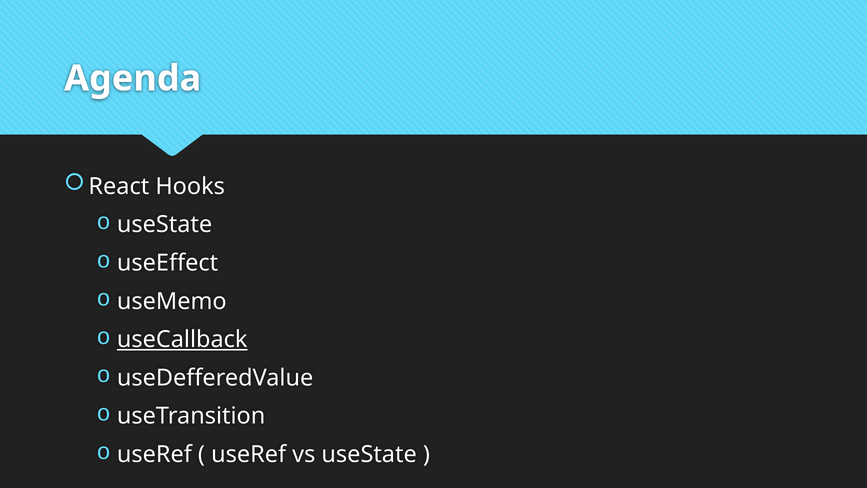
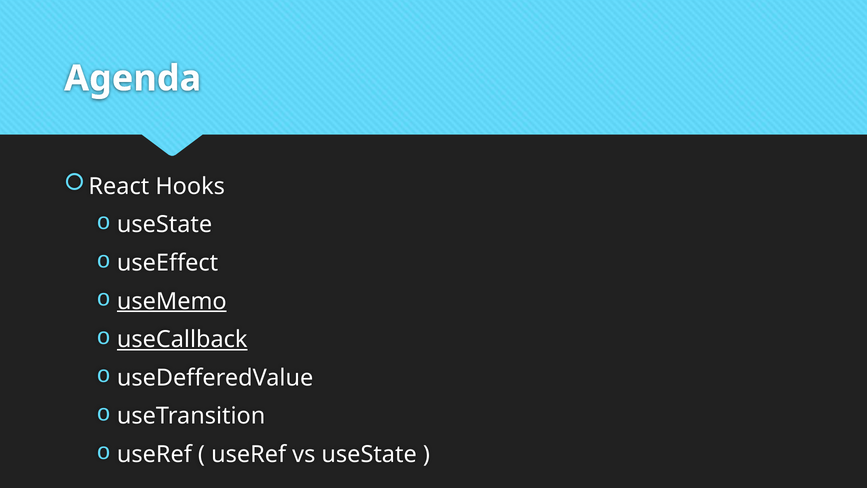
useMemo underline: none -> present
